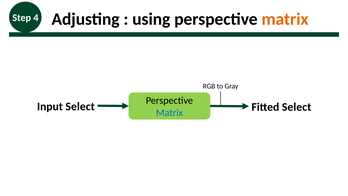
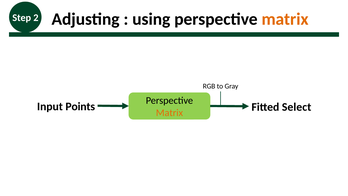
4: 4 -> 2
Input Select: Select -> Points
Matrix at (169, 113) colour: blue -> orange
